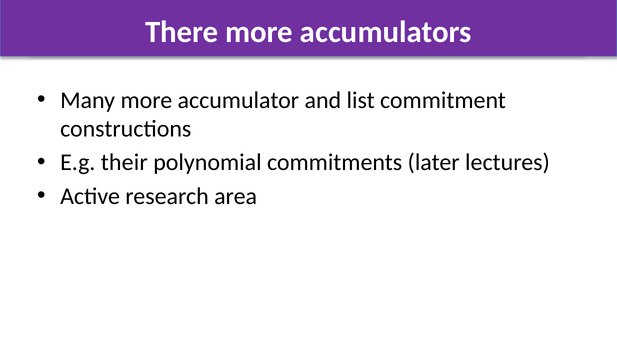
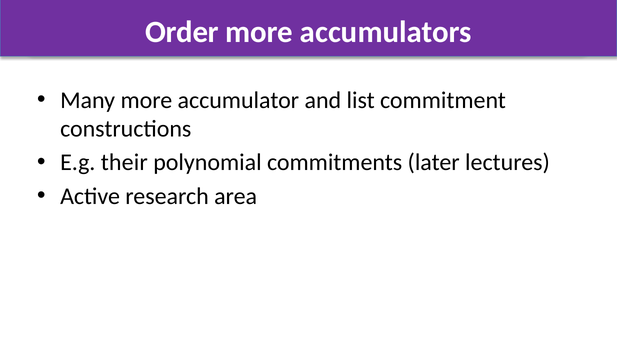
There: There -> Order
